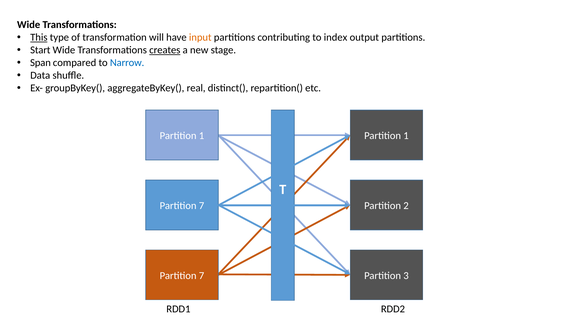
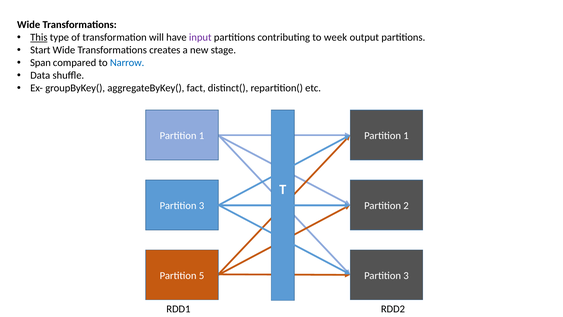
input colour: orange -> purple
index: index -> week
creates underline: present -> none
real: real -> fact
7 at (202, 206): 7 -> 3
7 at (202, 275): 7 -> 5
